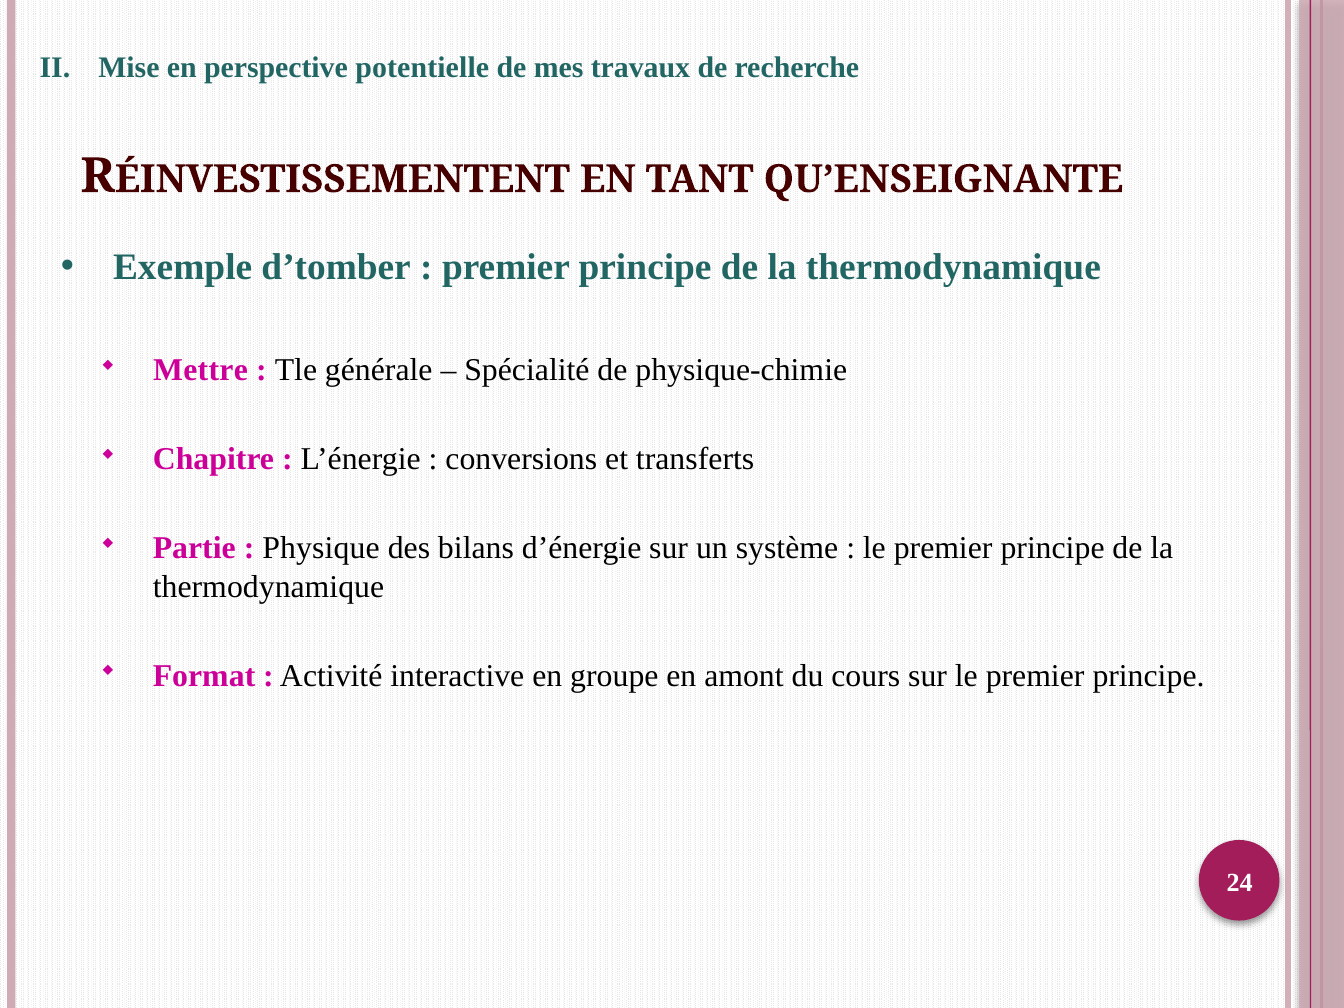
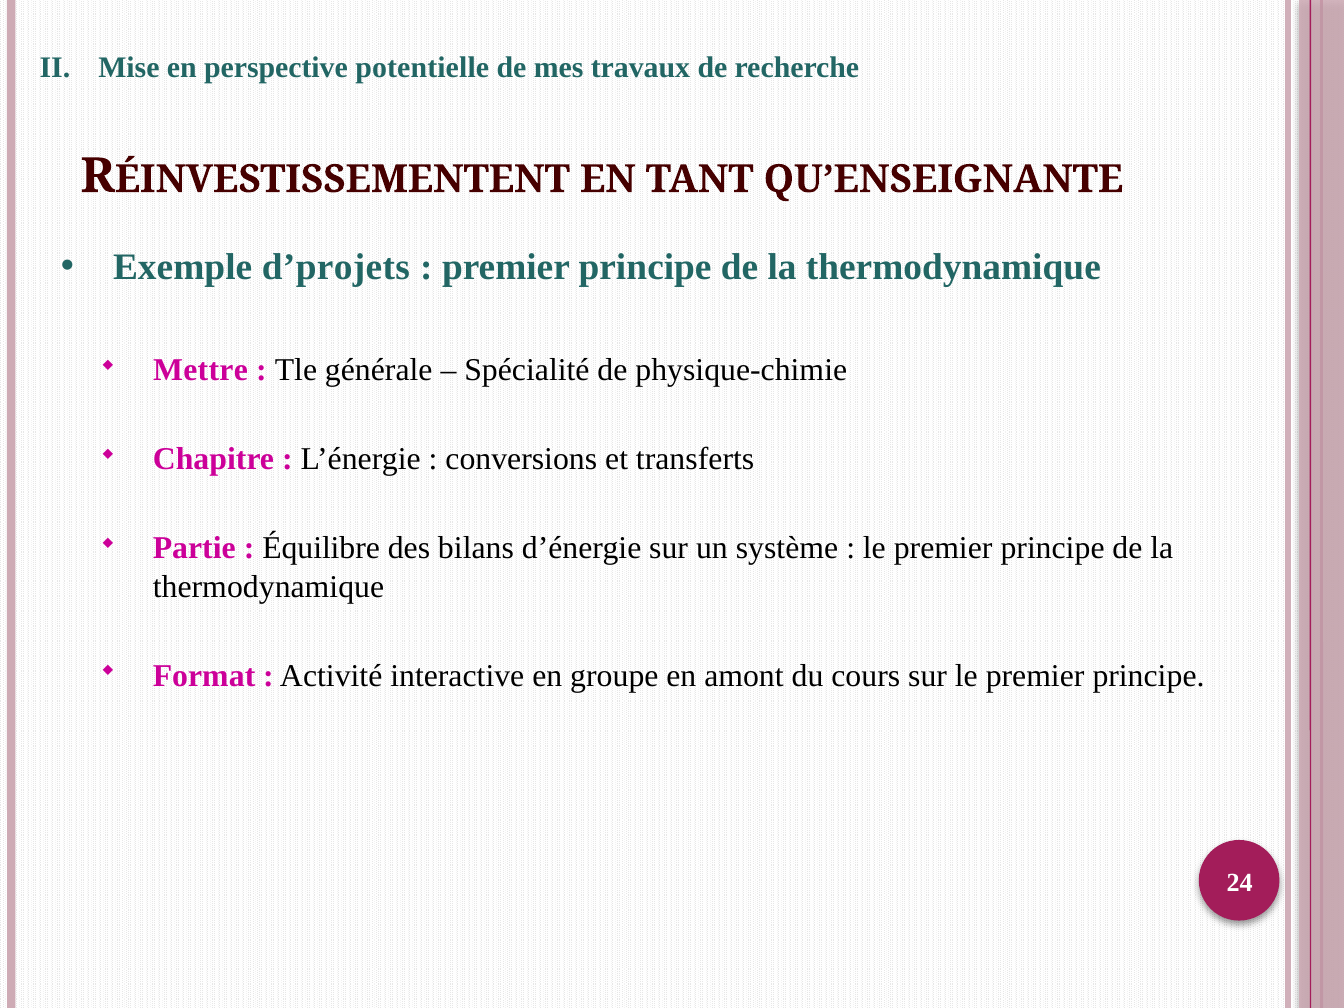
d’tomber: d’tomber -> d’projets
Physique: Physique -> Équilibre
